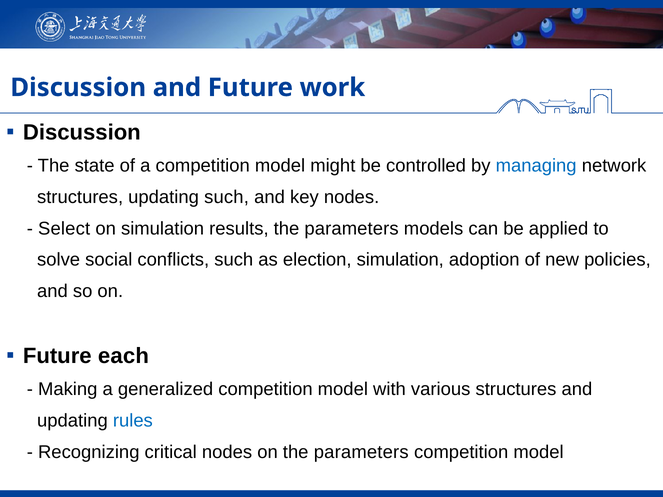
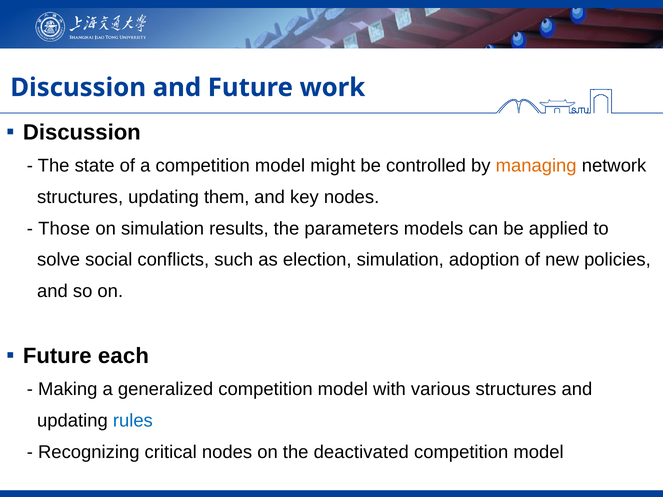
managing colour: blue -> orange
updating such: such -> them
Select: Select -> Those
on the parameters: parameters -> deactivated
